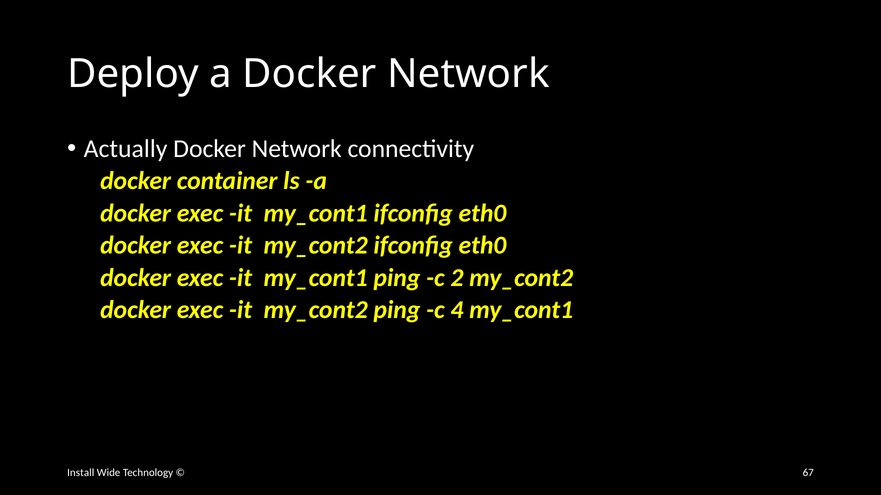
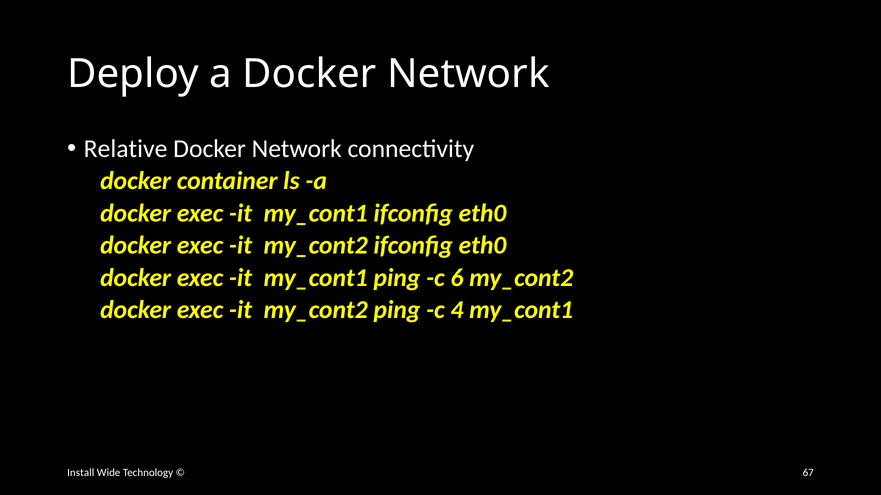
Actually: Actually -> Relative
2: 2 -> 6
